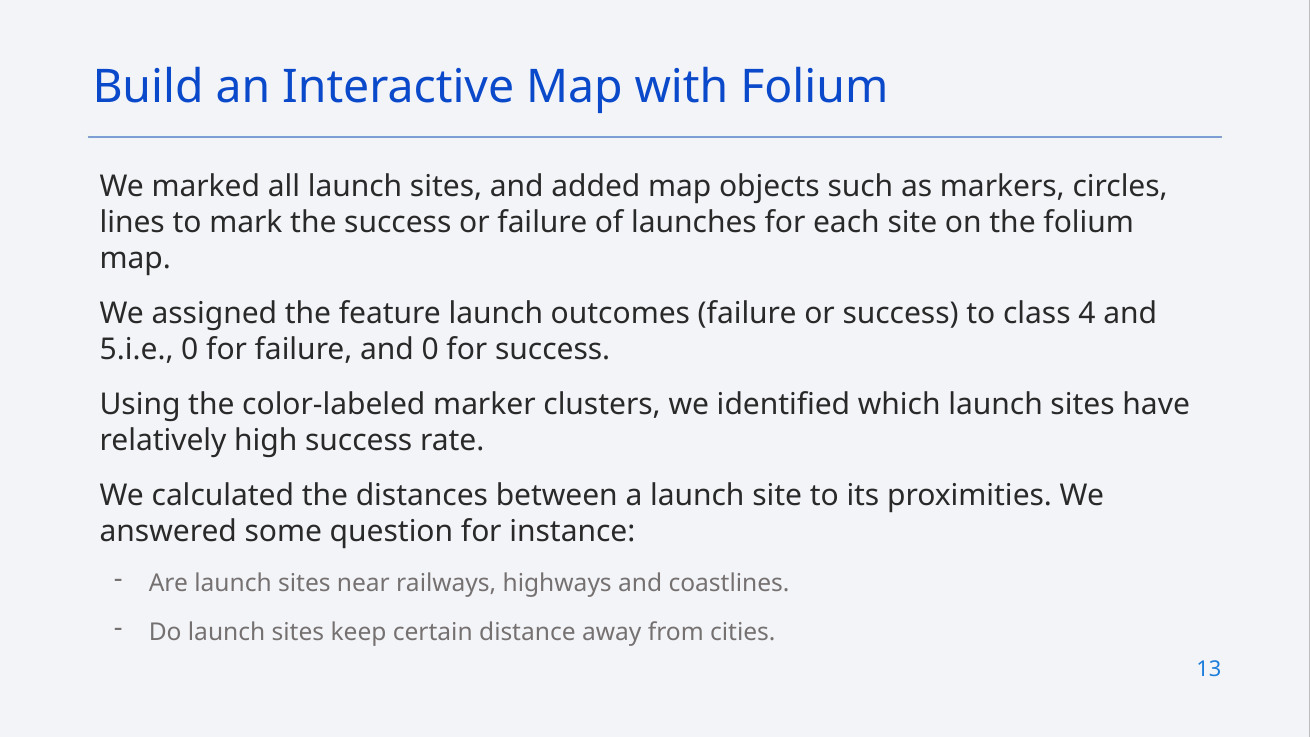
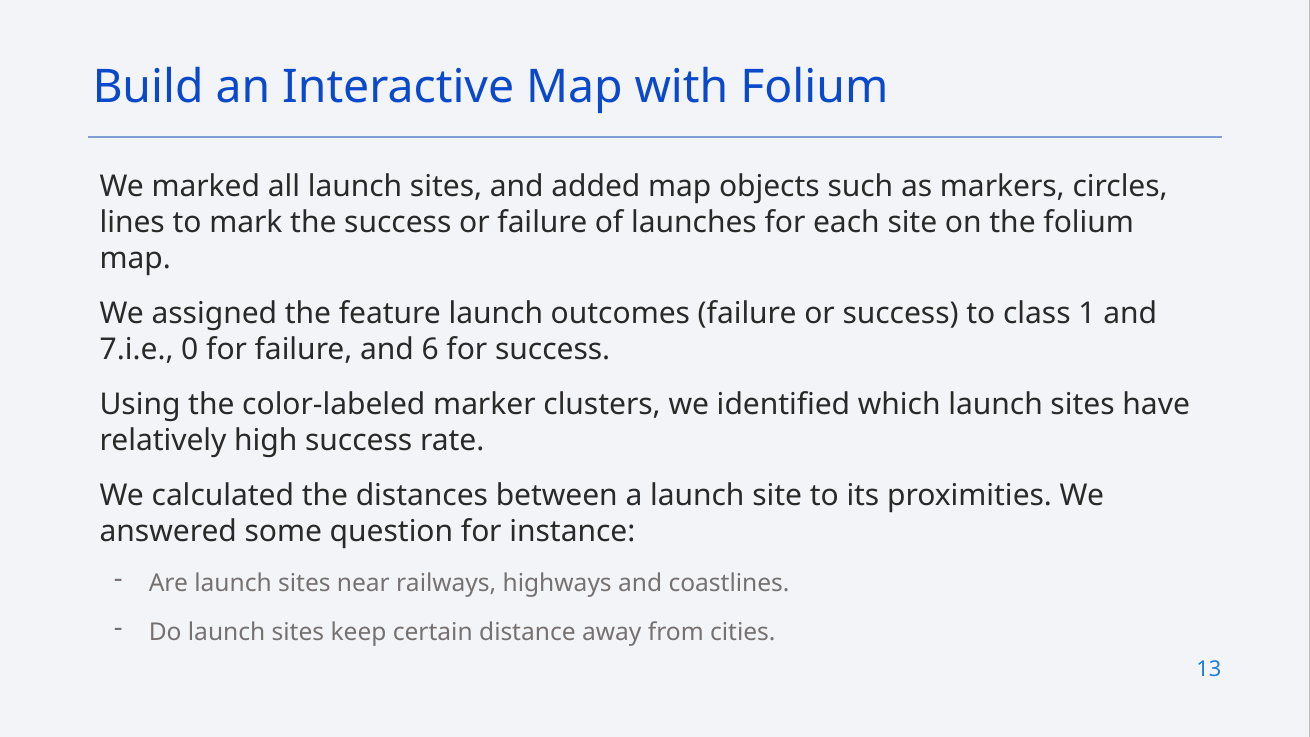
4: 4 -> 1
5.i.e: 5.i.e -> 7.i.e
and 0: 0 -> 6
